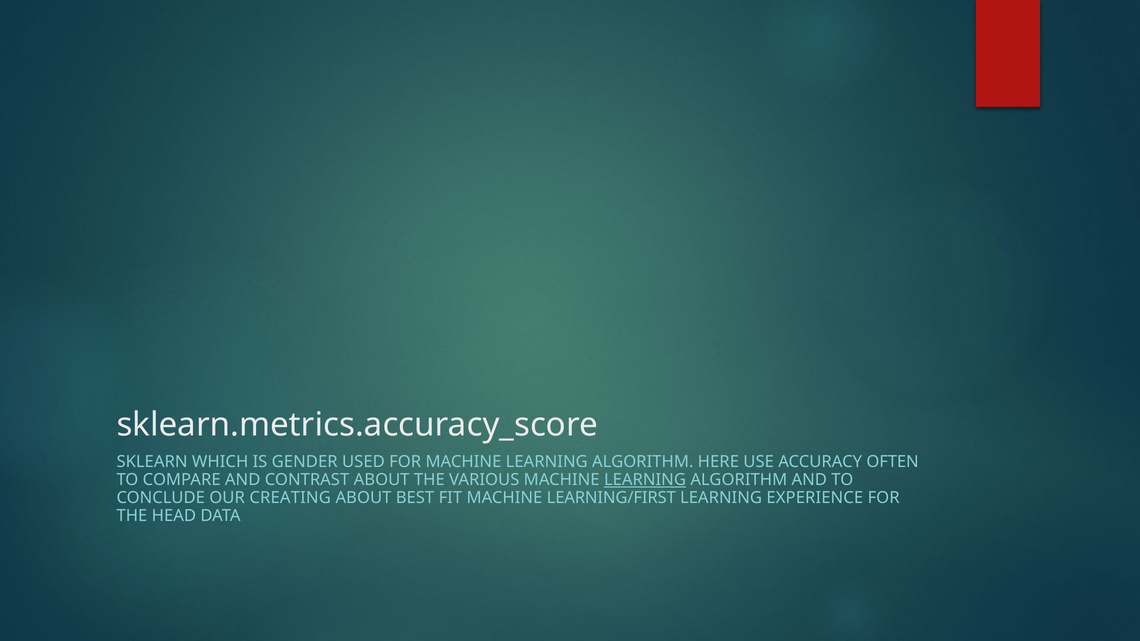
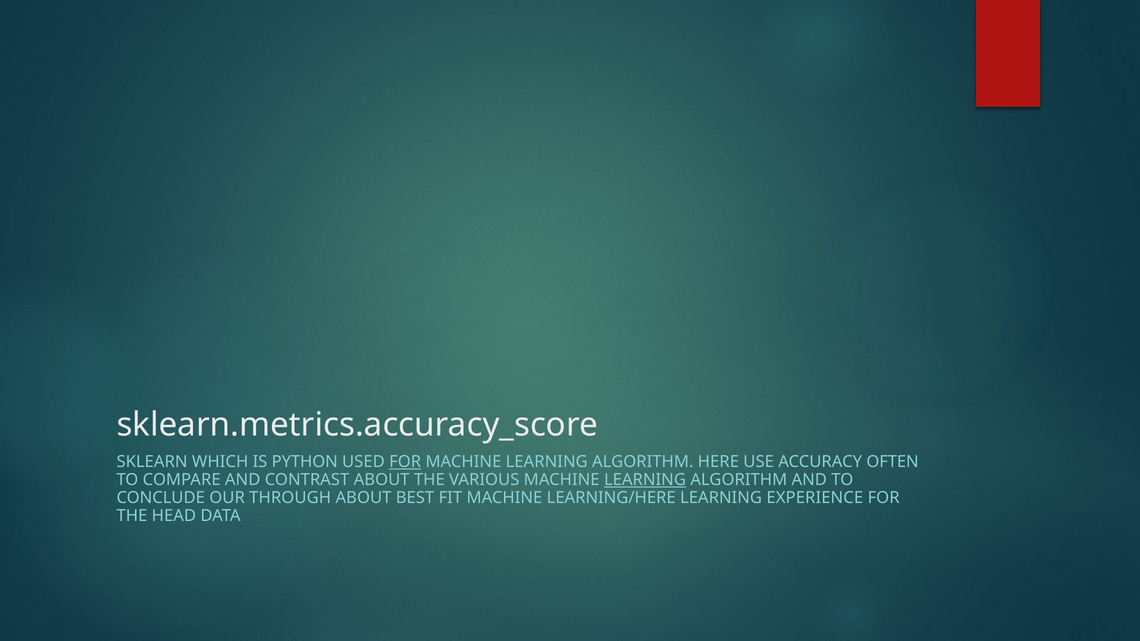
GENDER: GENDER -> PYTHON
FOR at (405, 462) underline: none -> present
CREATING: CREATING -> THROUGH
LEARNING/FIRST: LEARNING/FIRST -> LEARNING/HERE
